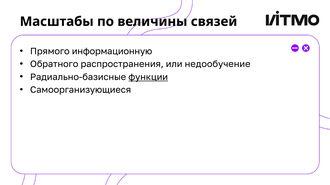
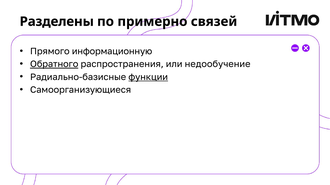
Масштабы: Масштабы -> Разделены
величины: величины -> примерно
Обратного underline: none -> present
